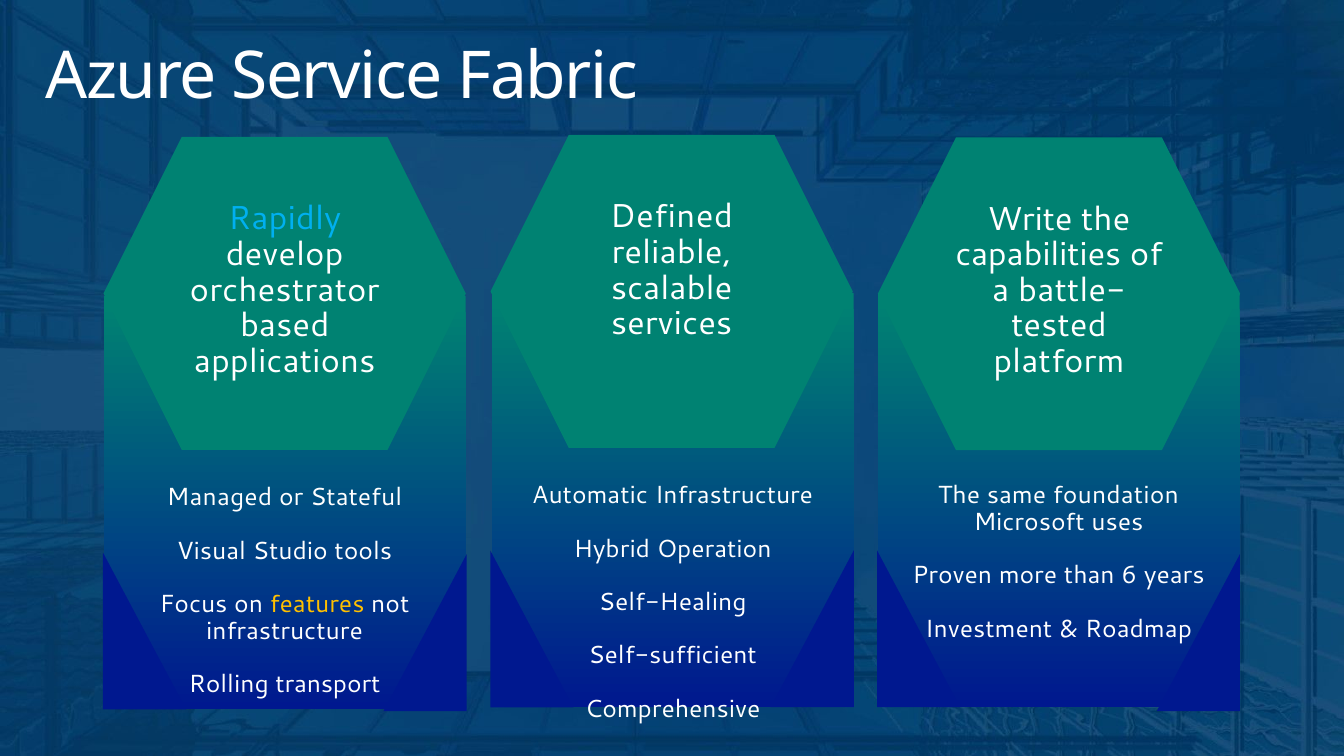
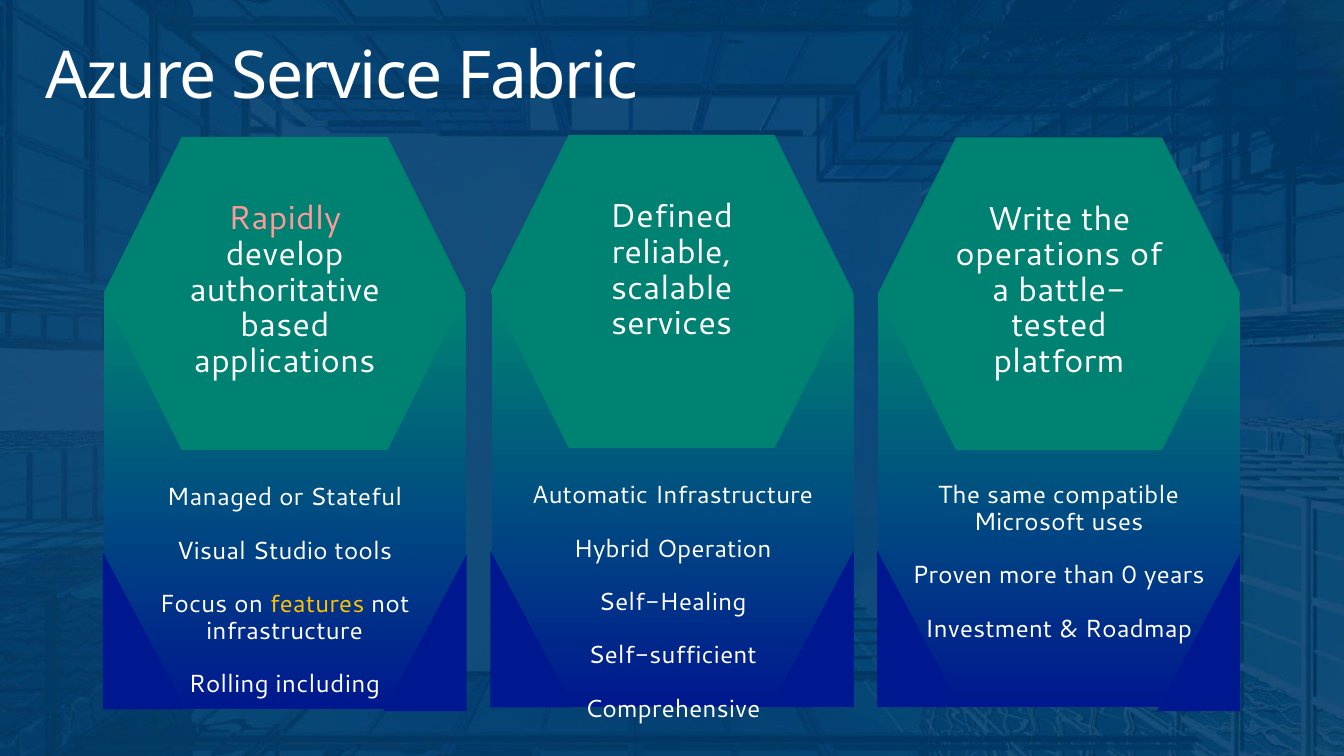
Rapidly colour: light blue -> pink
capabilities: capabilities -> operations
orchestrator: orchestrator -> authoritative
foundation: foundation -> compatible
6: 6 -> 0
transport: transport -> including
